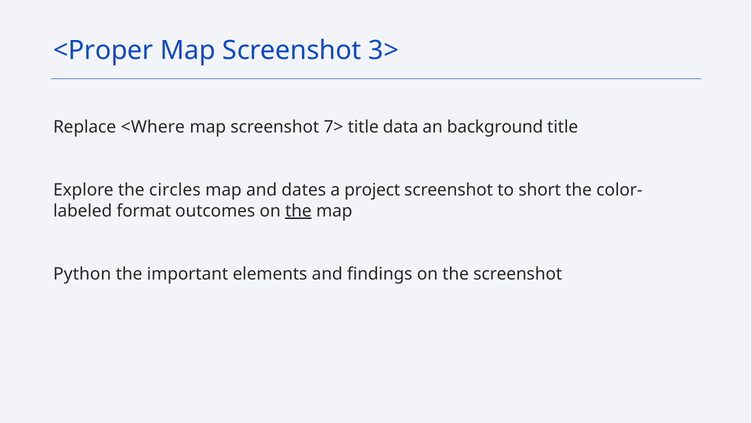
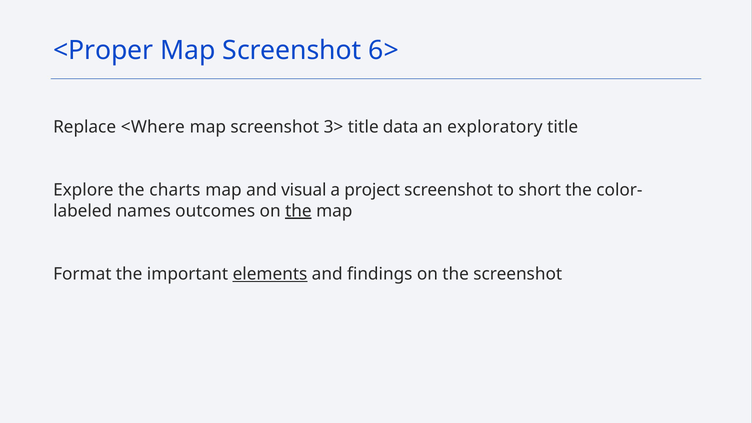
3>: 3> -> 6>
7>: 7> -> 3>
background: background -> exploratory
circles: circles -> charts
dates: dates -> visual
format: format -> names
Python: Python -> Format
elements underline: none -> present
